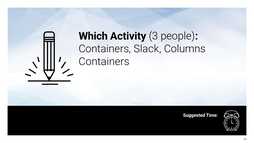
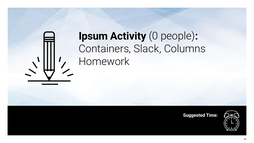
Which: Which -> Ipsum
3: 3 -> 0
Containers at (104, 61): Containers -> Homework
